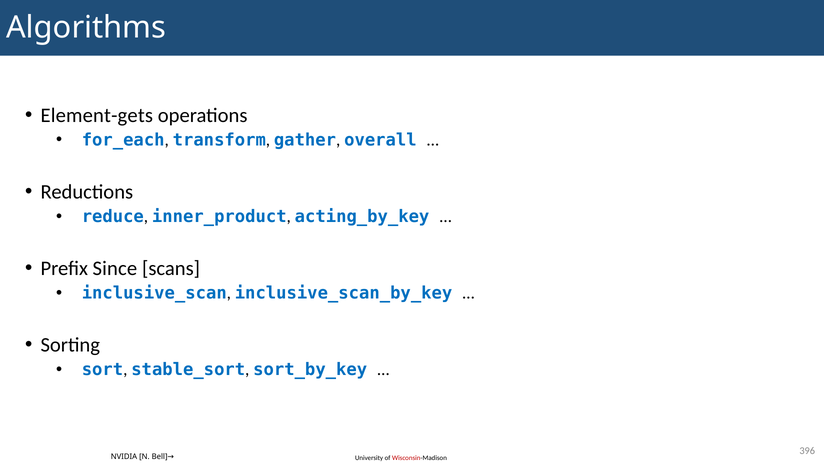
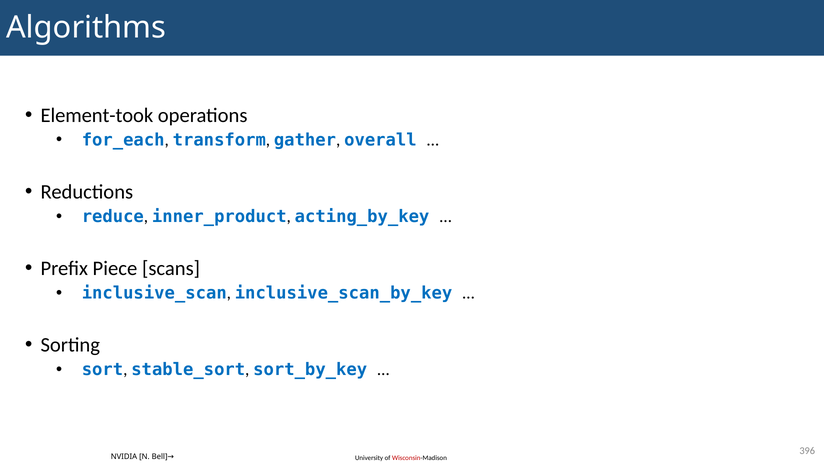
Element-gets: Element-gets -> Element-took
Since: Since -> Piece
